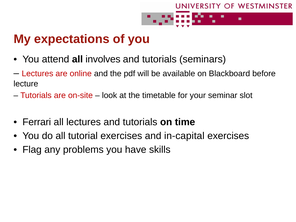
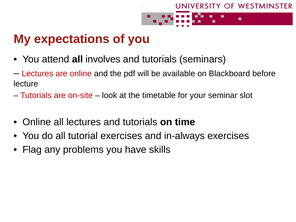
Ferrari at (37, 122): Ferrari -> Online
in-capital: in-capital -> in-always
